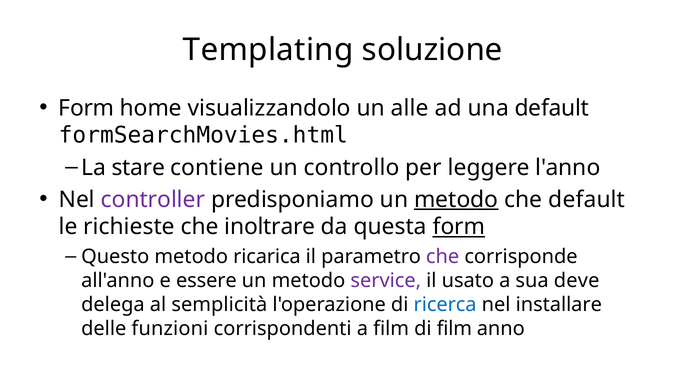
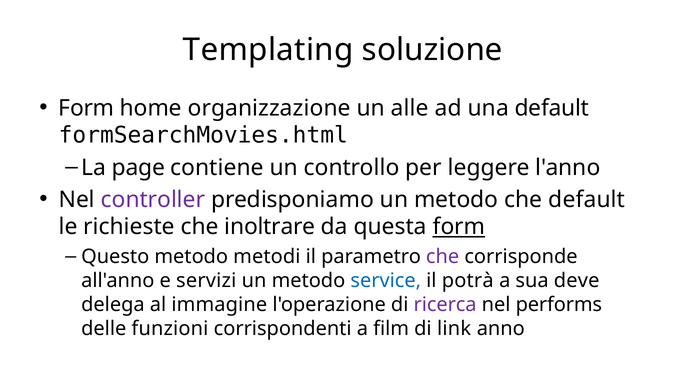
visualizzandolo: visualizzandolo -> organizzazione
stare: stare -> page
metodo at (456, 199) underline: present -> none
ricarica: ricarica -> metodi
essere: essere -> servizi
service colour: purple -> blue
usato: usato -> potrà
semplicità: semplicità -> immagine
ricerca colour: blue -> purple
installare: installare -> performs
di film: film -> link
